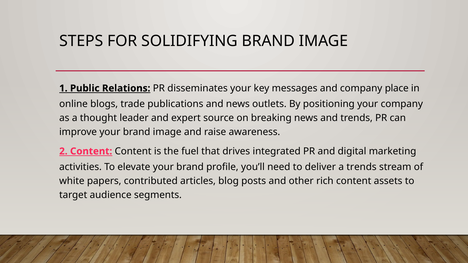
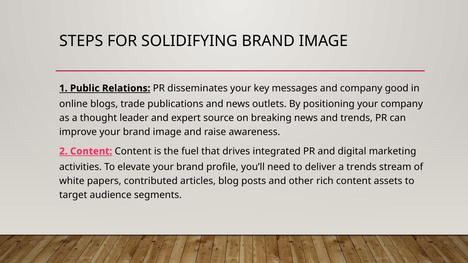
place: place -> good
